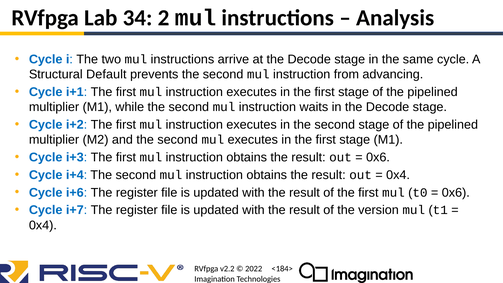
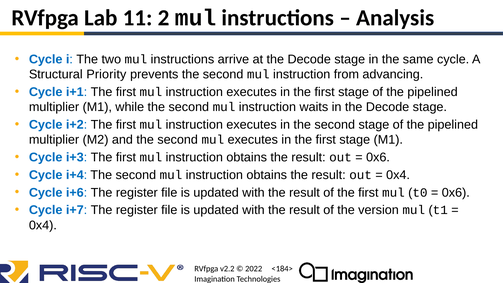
34: 34 -> 11
Default: Default -> Priority
